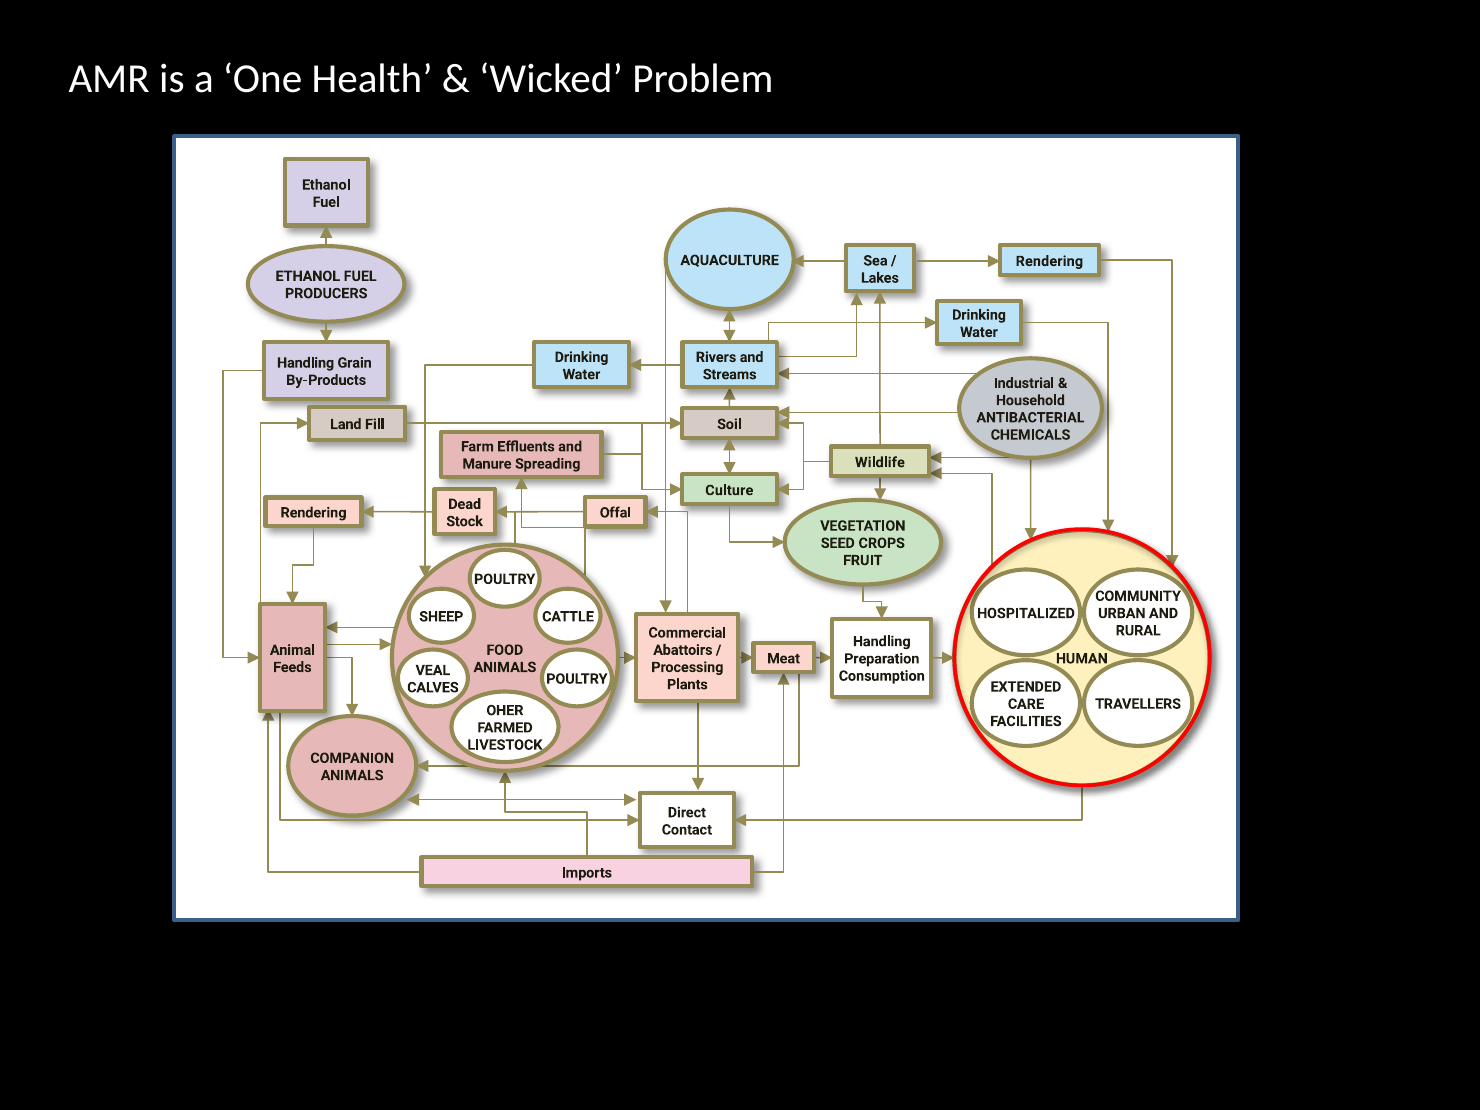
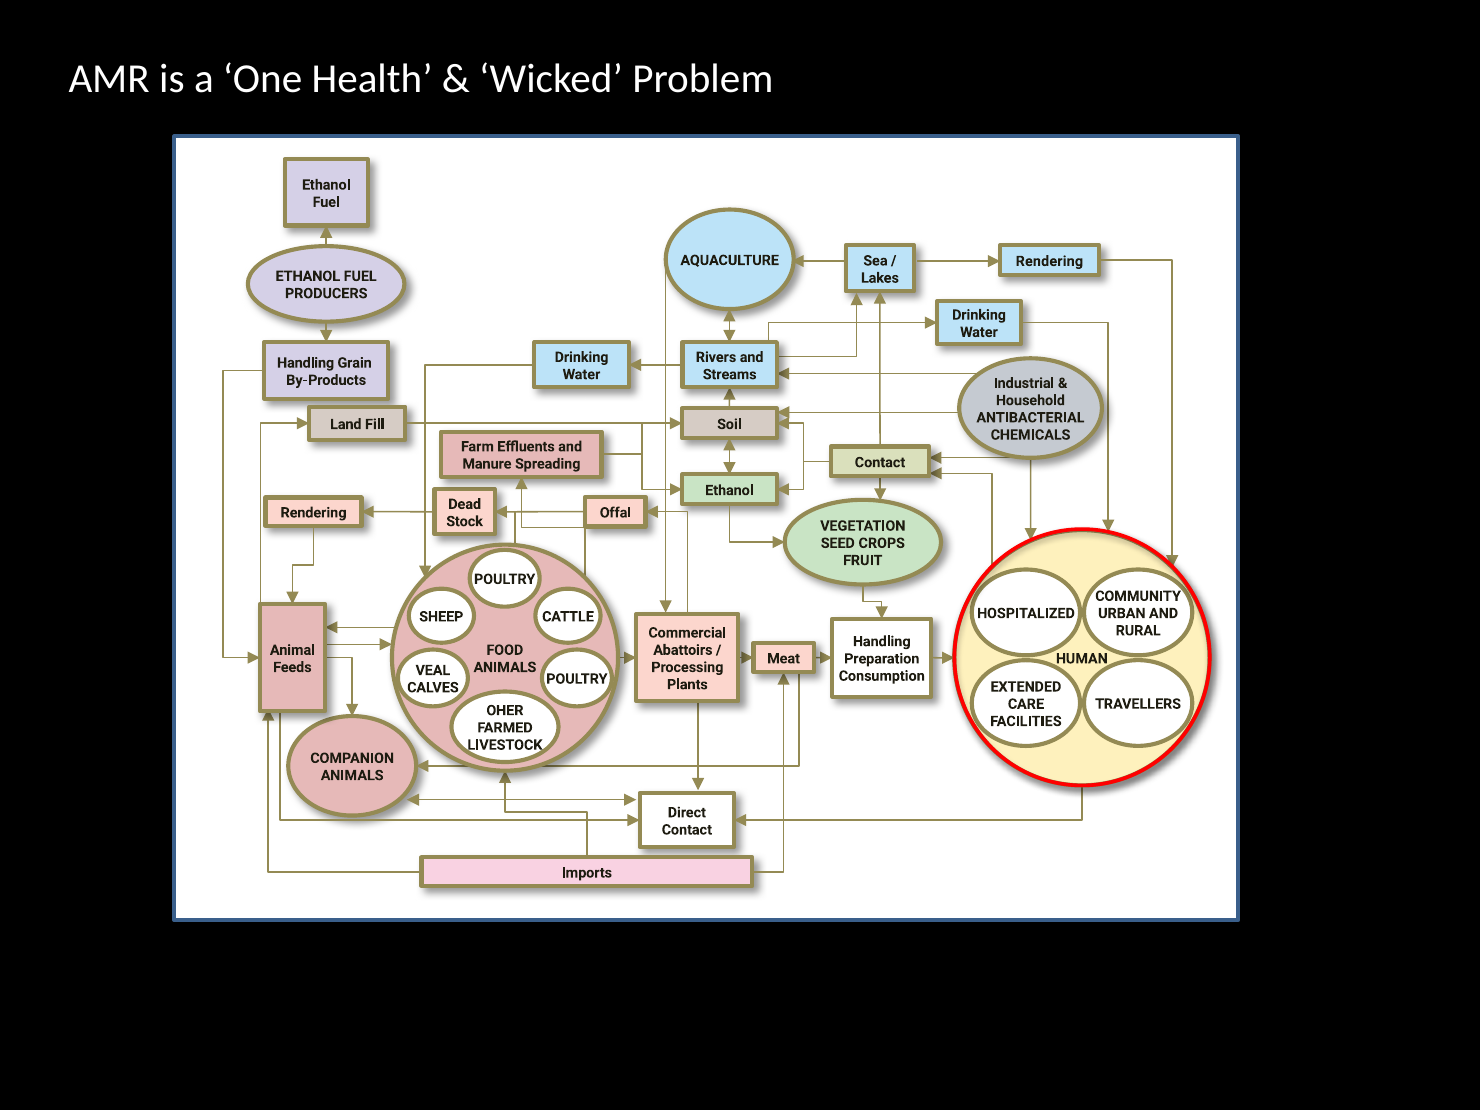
Wildlife at (880, 462): Wildlife -> Contact
Culture at (729, 490): Culture -> Ethanol
